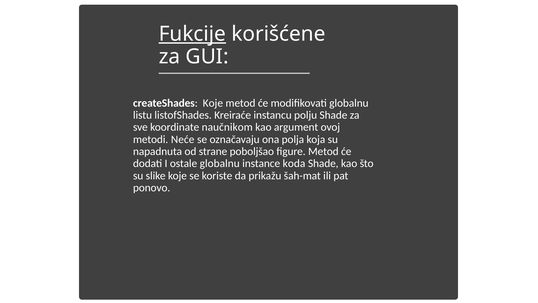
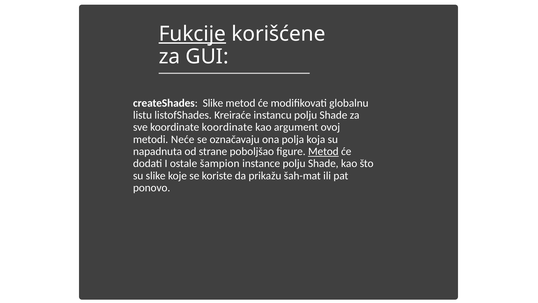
createShades Koje: Koje -> Slike
koordinate naučnikom: naučnikom -> koordinate
Metod at (323, 151) underline: none -> present
ostale globalnu: globalnu -> šampion
instance koda: koda -> polju
